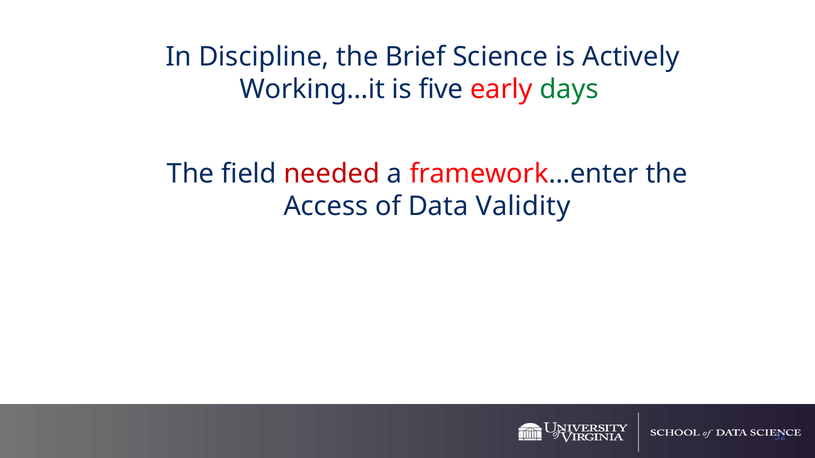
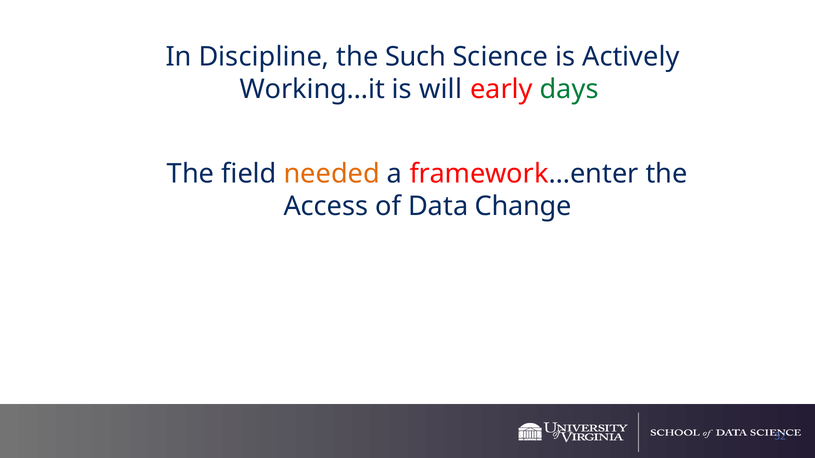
Brief: Brief -> Such
five: five -> will
needed colour: red -> orange
Validity: Validity -> Change
